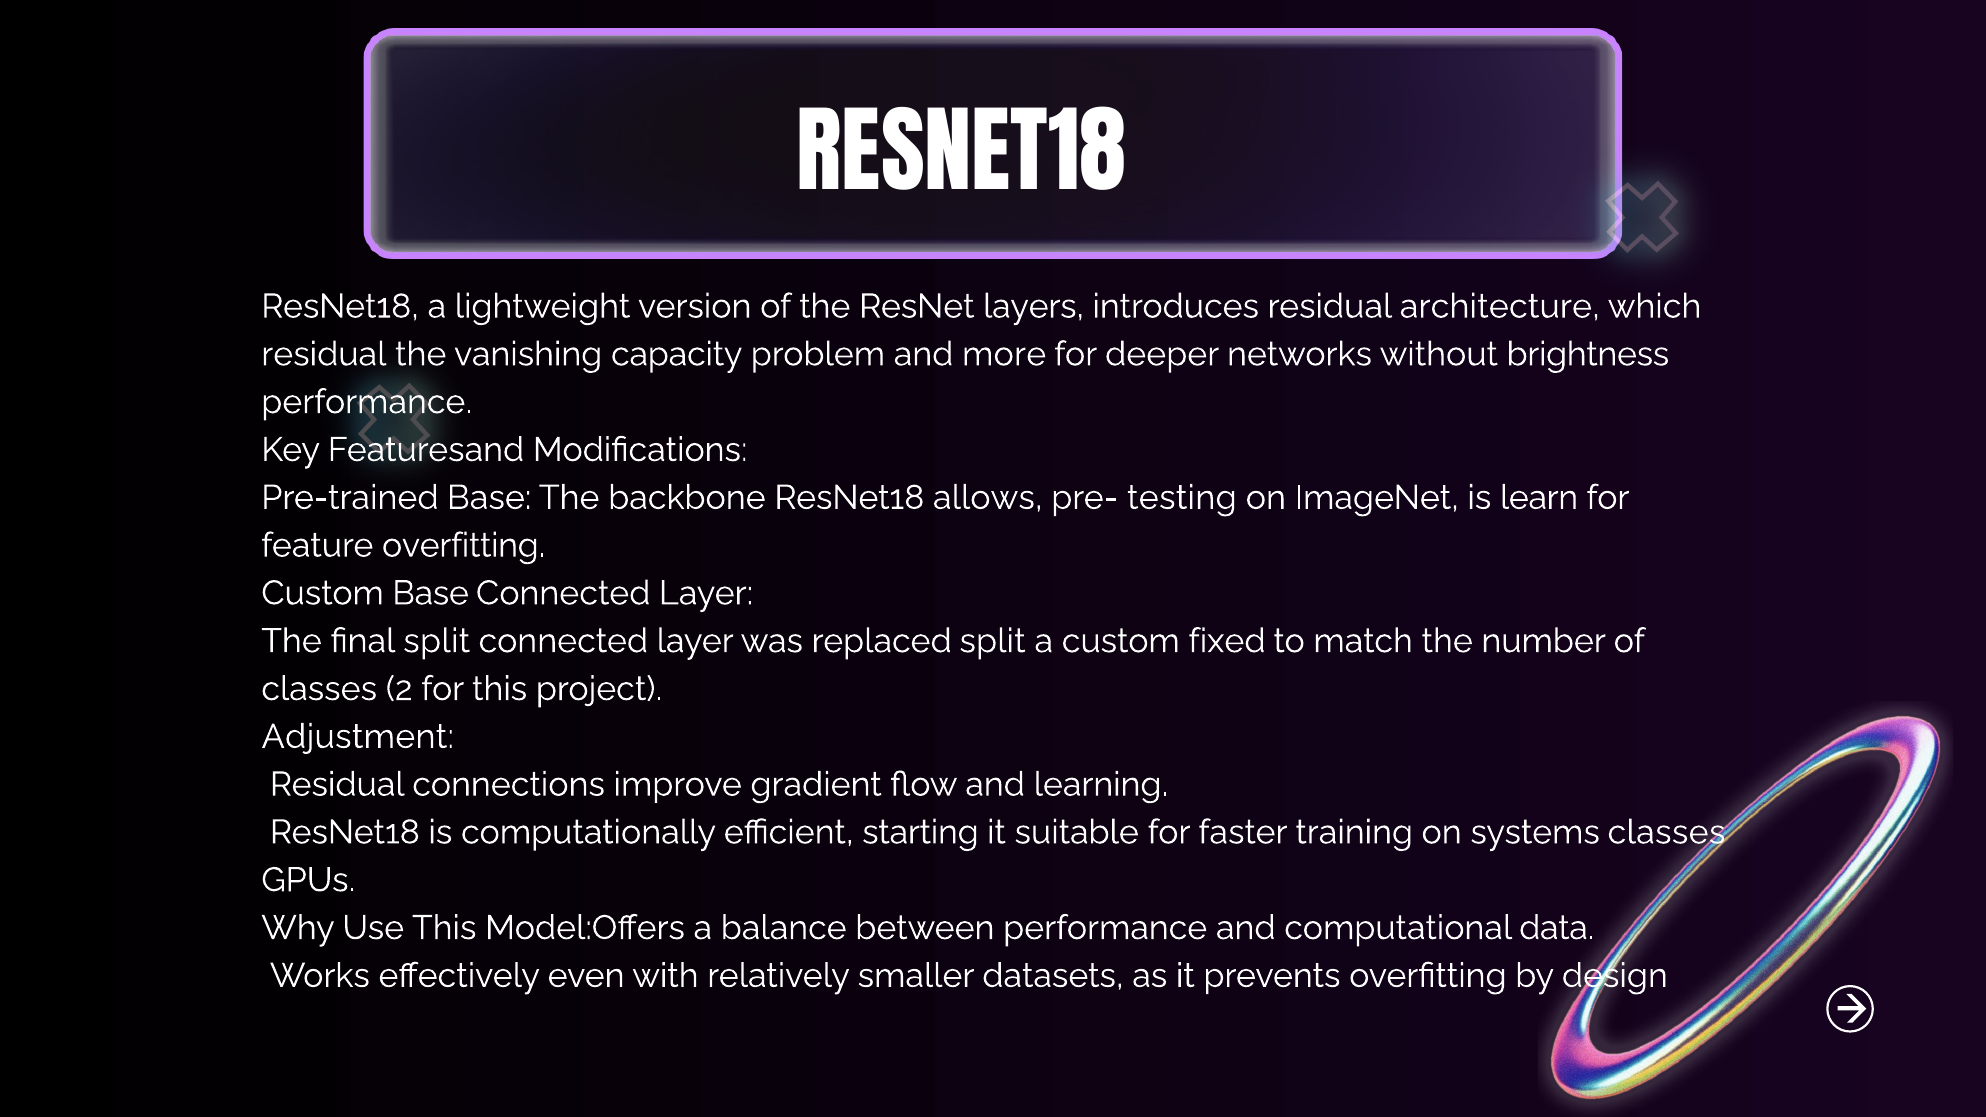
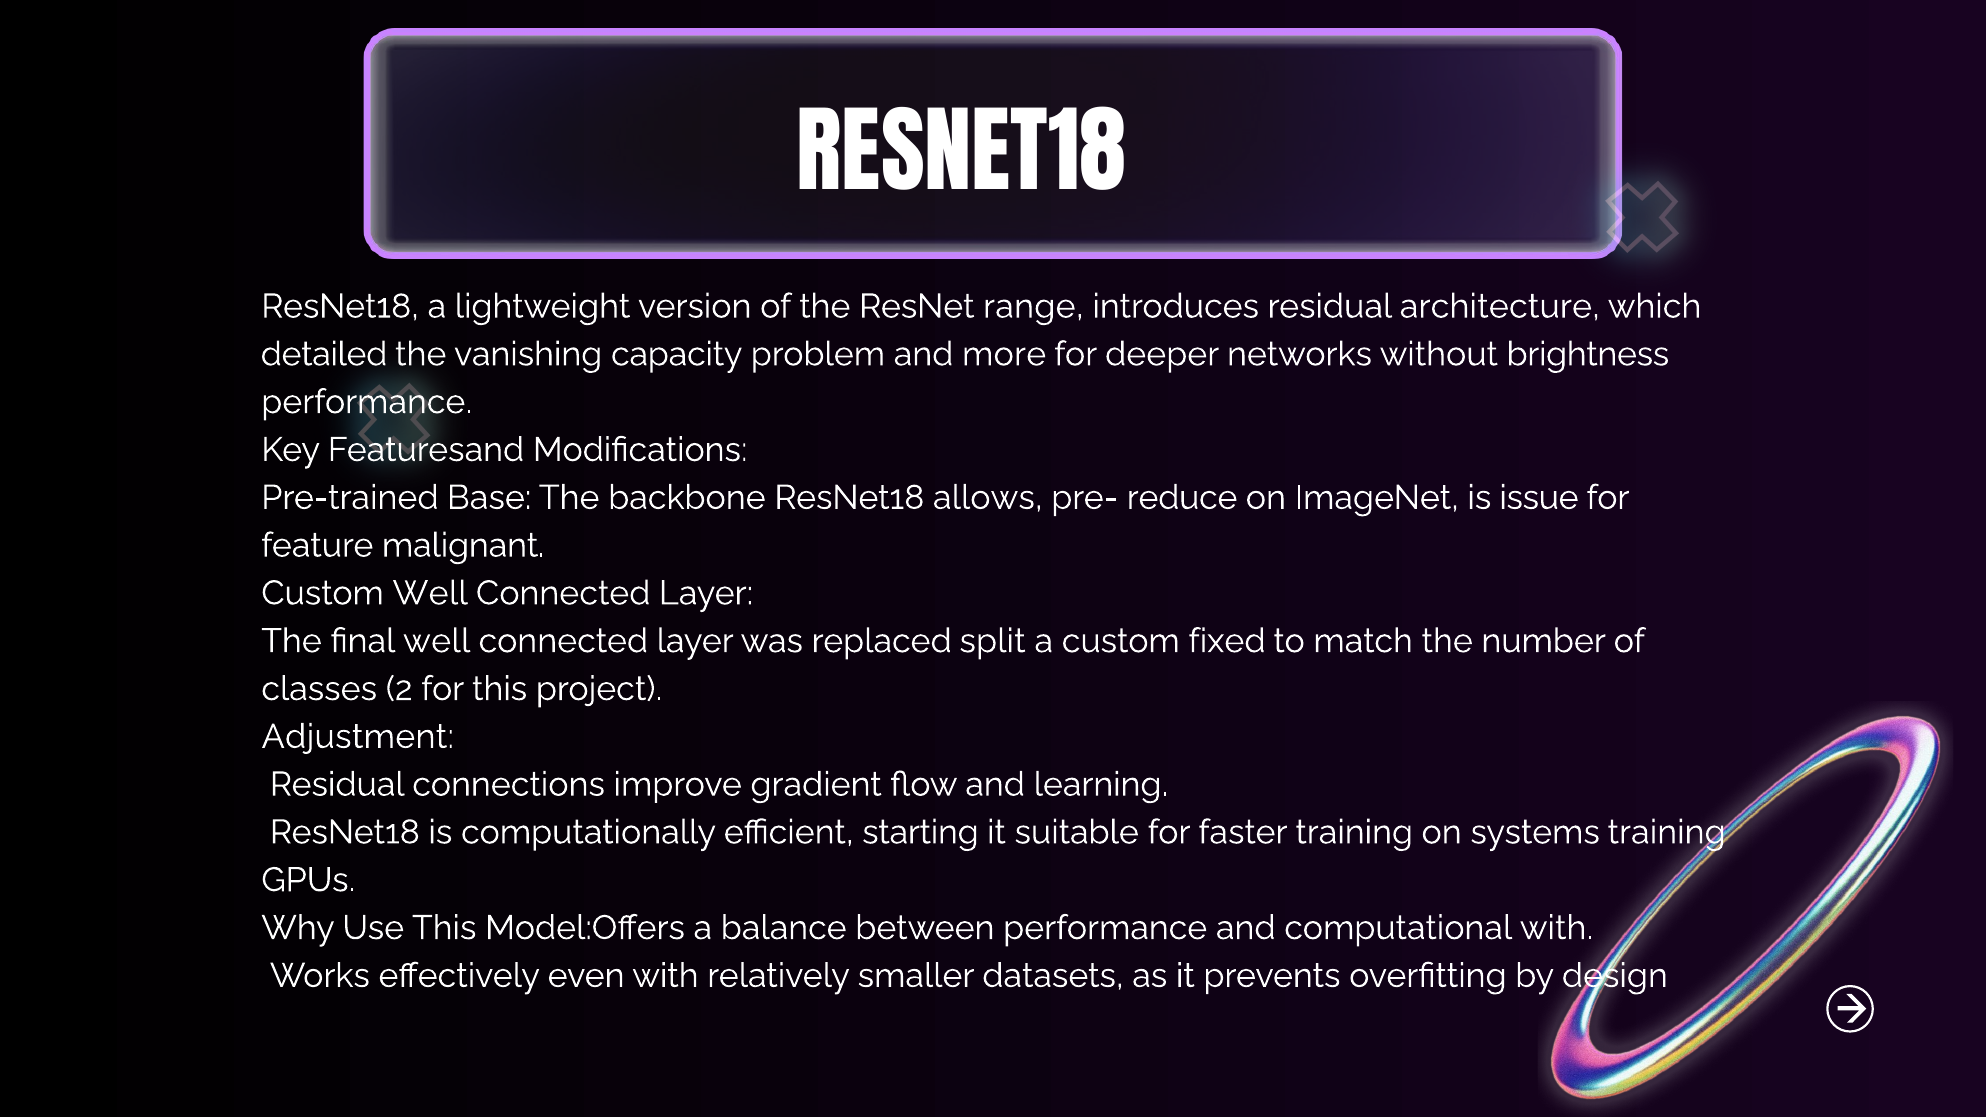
layers: layers -> range
residual at (324, 354): residual -> detailed
testing: testing -> reduce
learn: learn -> issue
feature overfitting: overfitting -> malignant
Custom Base: Base -> Well
final split: split -> well
systems classes: classes -> training
computational data: data -> with
